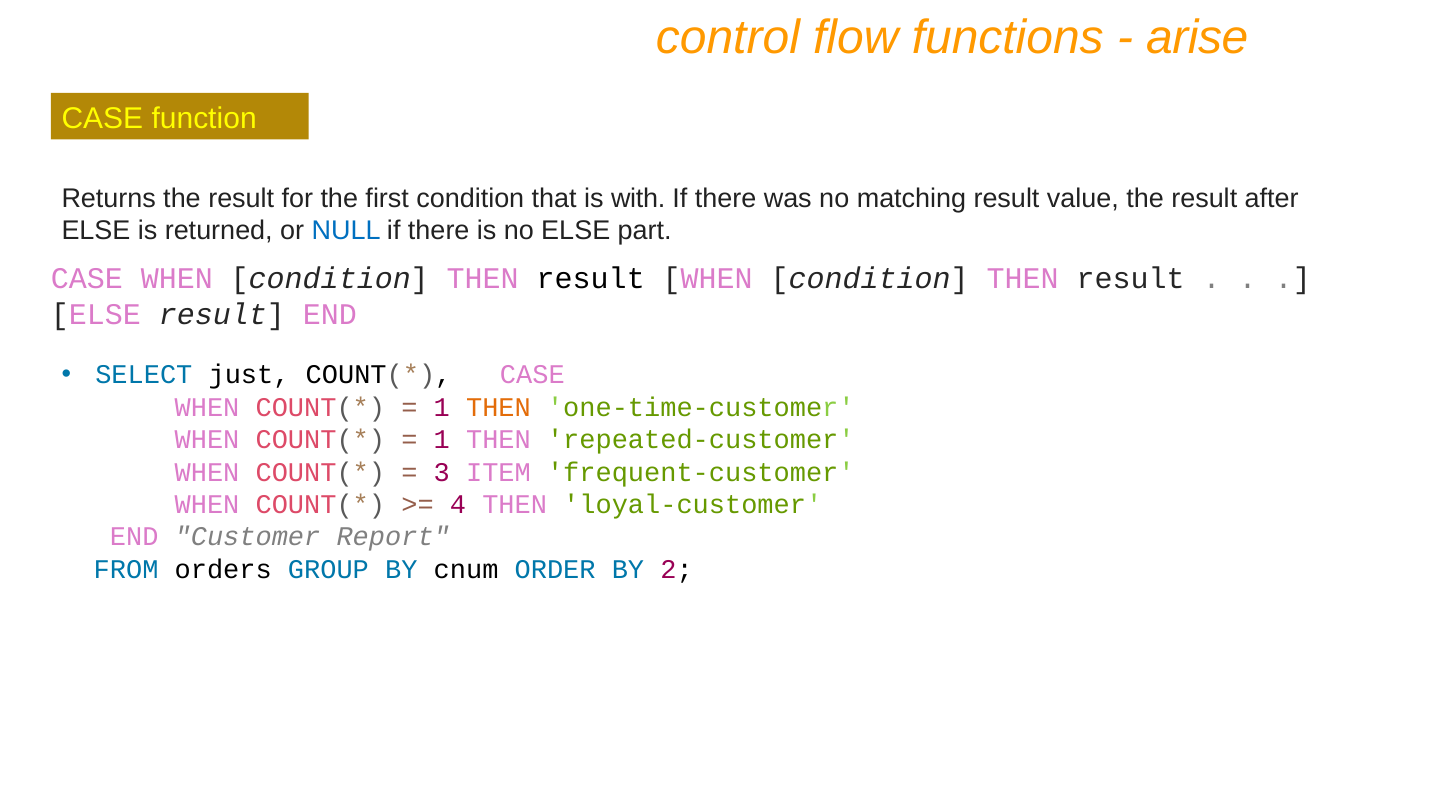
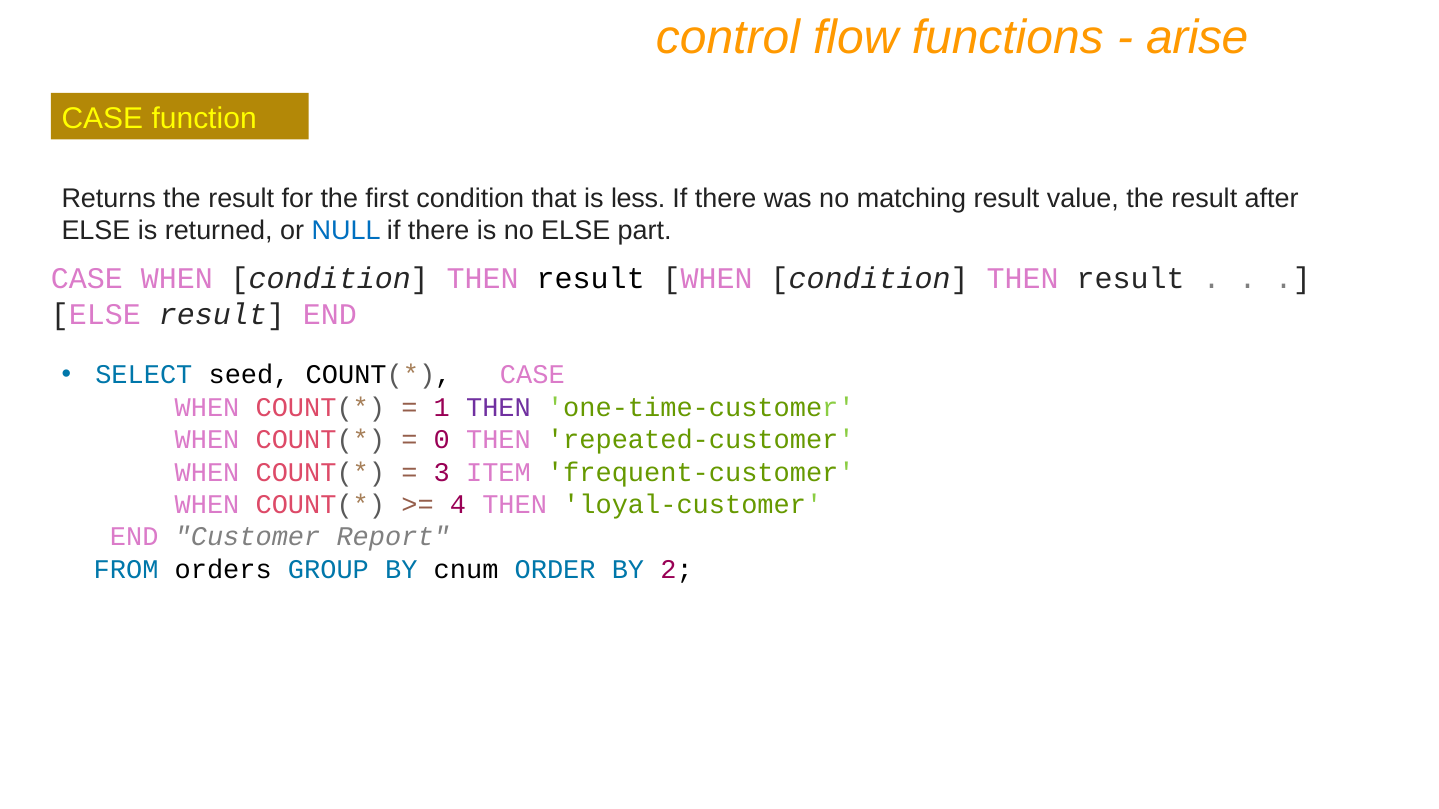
with: with -> less
just: just -> seed
THEN at (498, 408) colour: orange -> purple
1 at (442, 440): 1 -> 0
